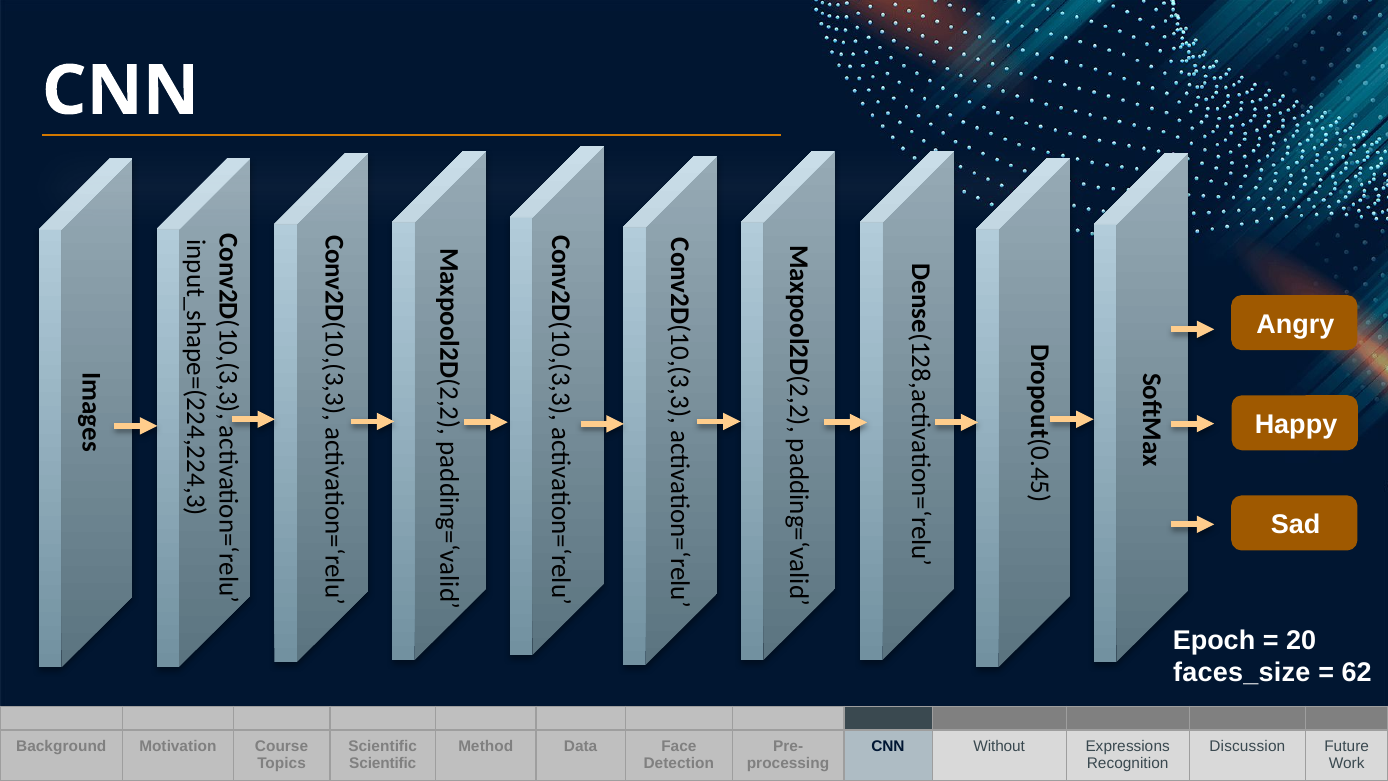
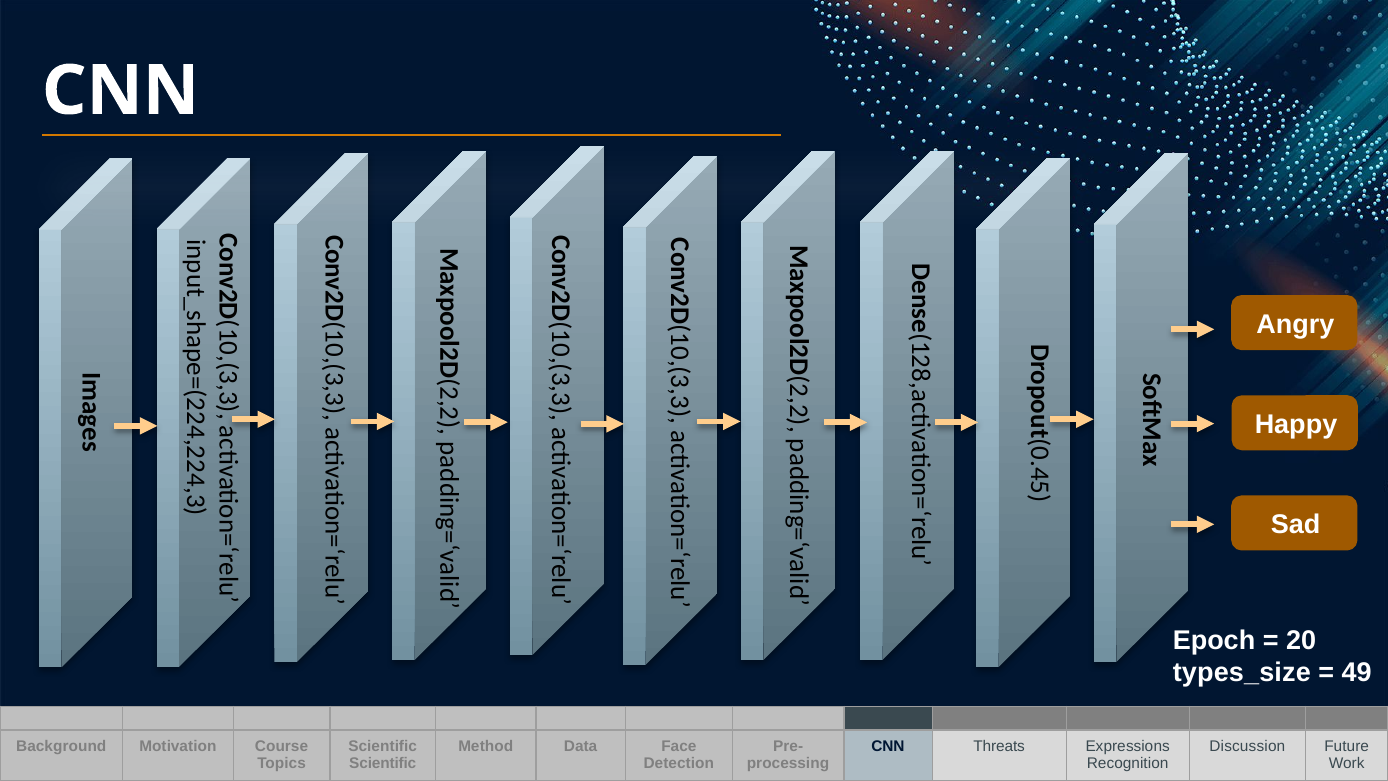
faces_size: faces_size -> types_size
62: 62 -> 49
Without: Without -> Threats
